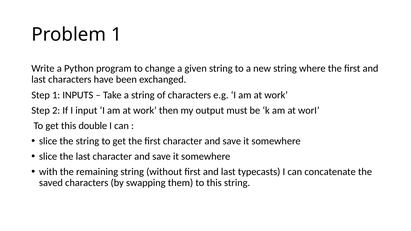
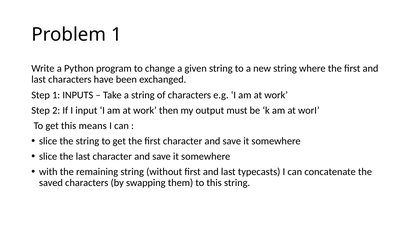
double: double -> means
